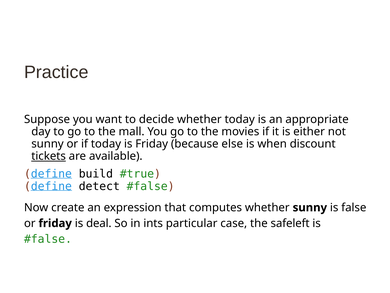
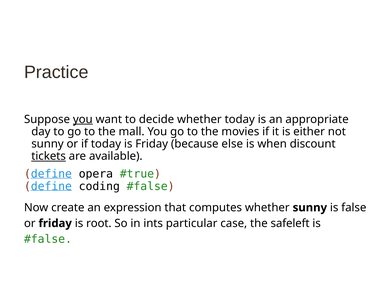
you at (83, 119) underline: none -> present
build: build -> opera
detect: detect -> coding
deal: deal -> root
